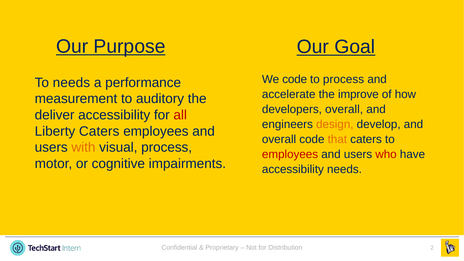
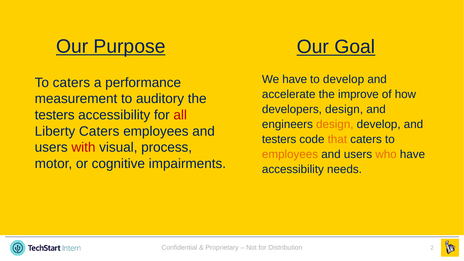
We code: code -> have
to process: process -> develop
To needs: needs -> caters
developers overall: overall -> design
deliver at (55, 115): deliver -> testers
overall at (279, 139): overall -> testers
with colour: orange -> red
employees at (290, 154) colour: red -> orange
who colour: red -> orange
